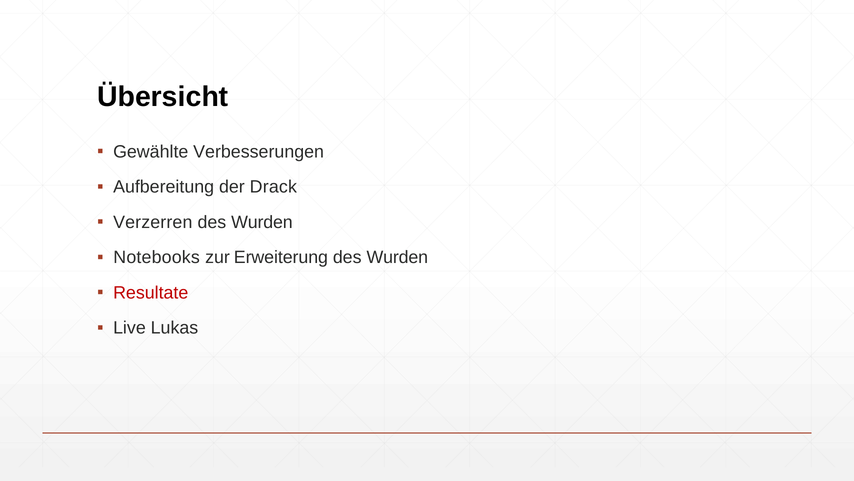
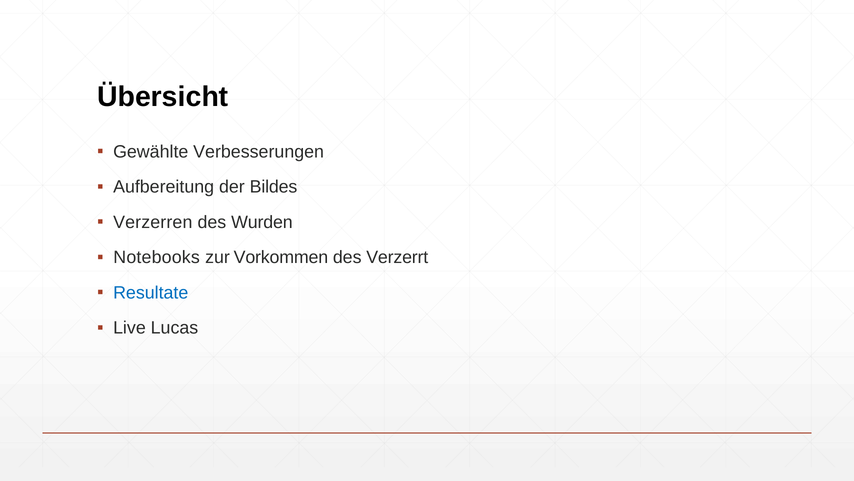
Drack: Drack -> Bildes
Erweiterung: Erweiterung -> Vorkommen
Wurden at (397, 257): Wurden -> Verzerrt
Resultate colour: red -> blue
Lukas: Lukas -> Lucas
